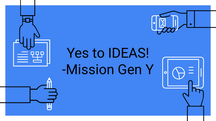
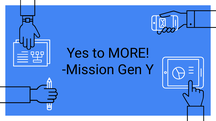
IDEAS: IDEAS -> MORE
